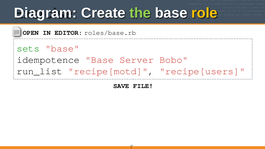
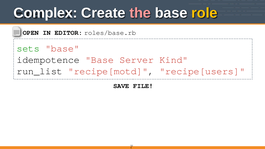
Diagram: Diagram -> Complex
the colour: light green -> pink
Bobo: Bobo -> Kind
